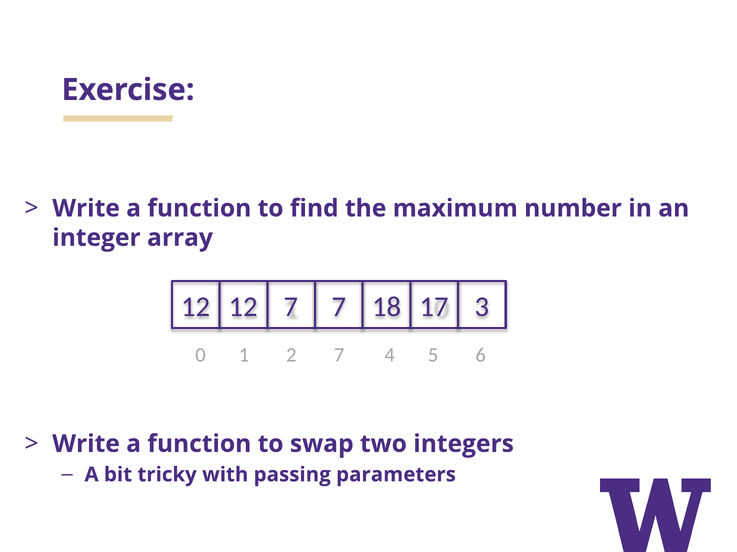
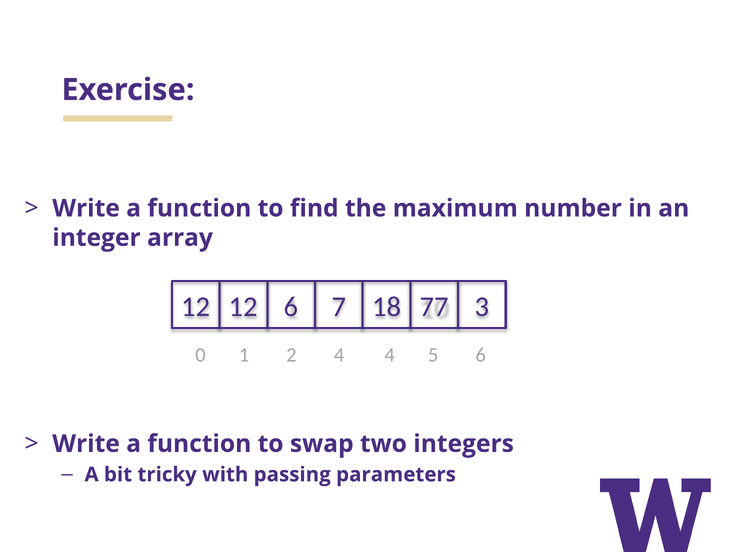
12 7: 7 -> 6
17: 17 -> 77
2 7: 7 -> 4
